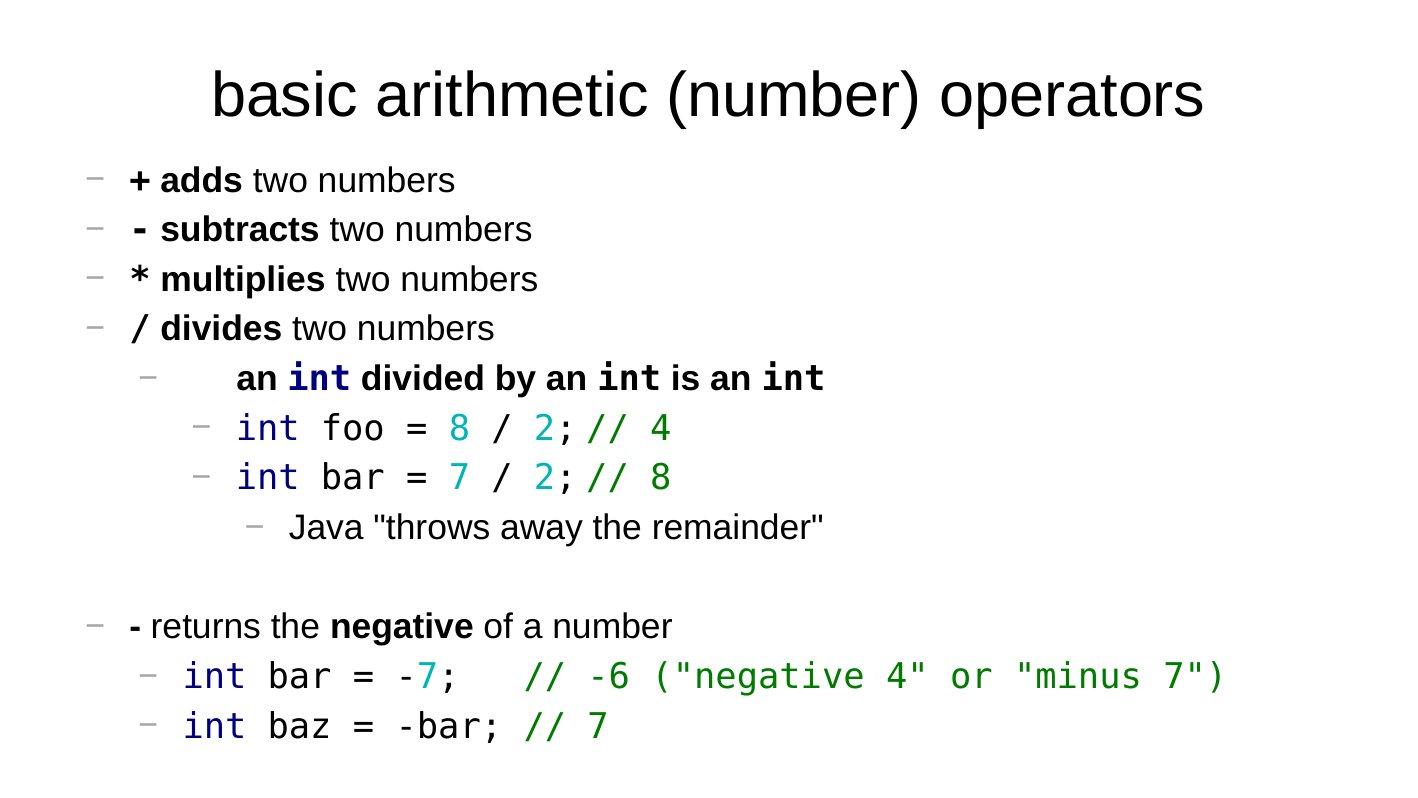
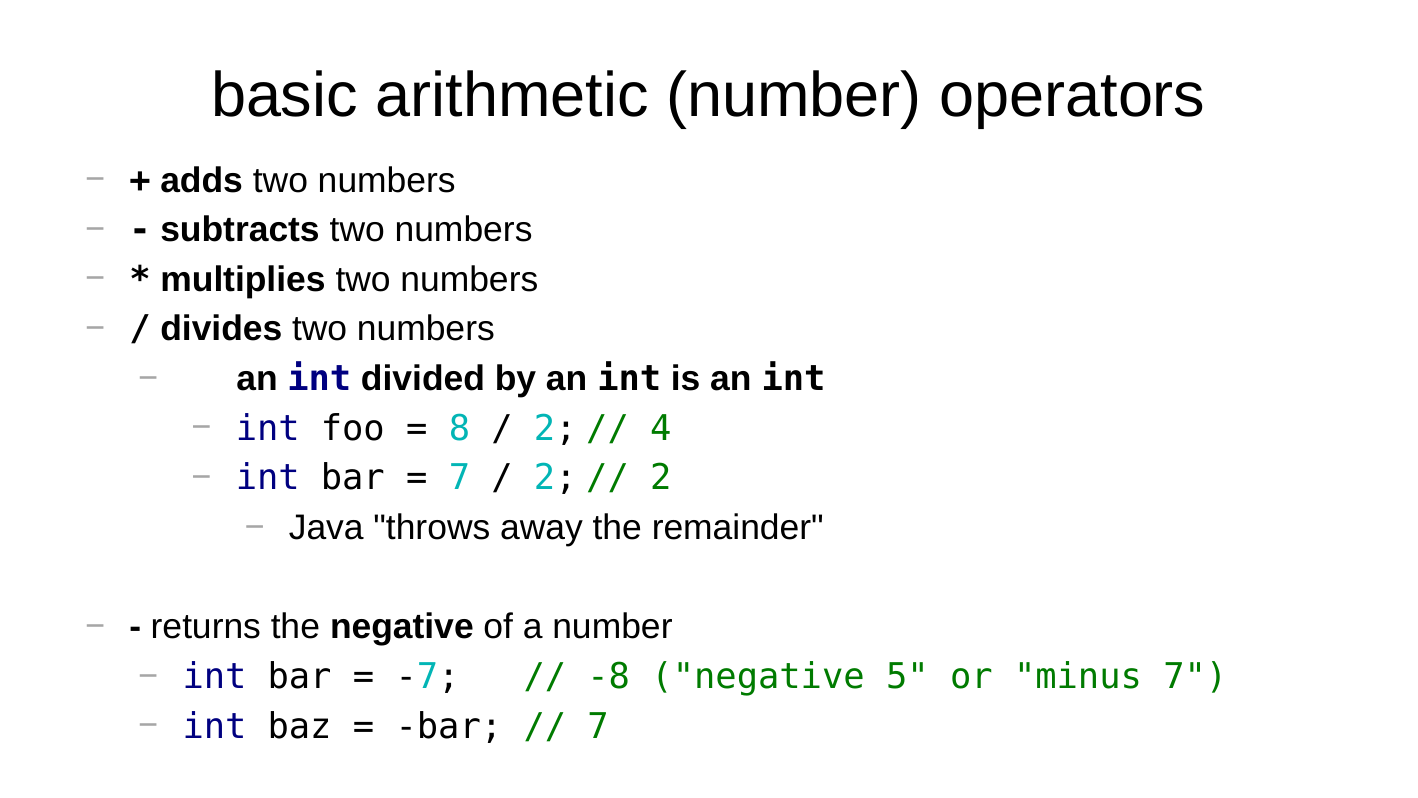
8 at (661, 478): 8 -> 2
-6: -6 -> -8
negative 4: 4 -> 5
